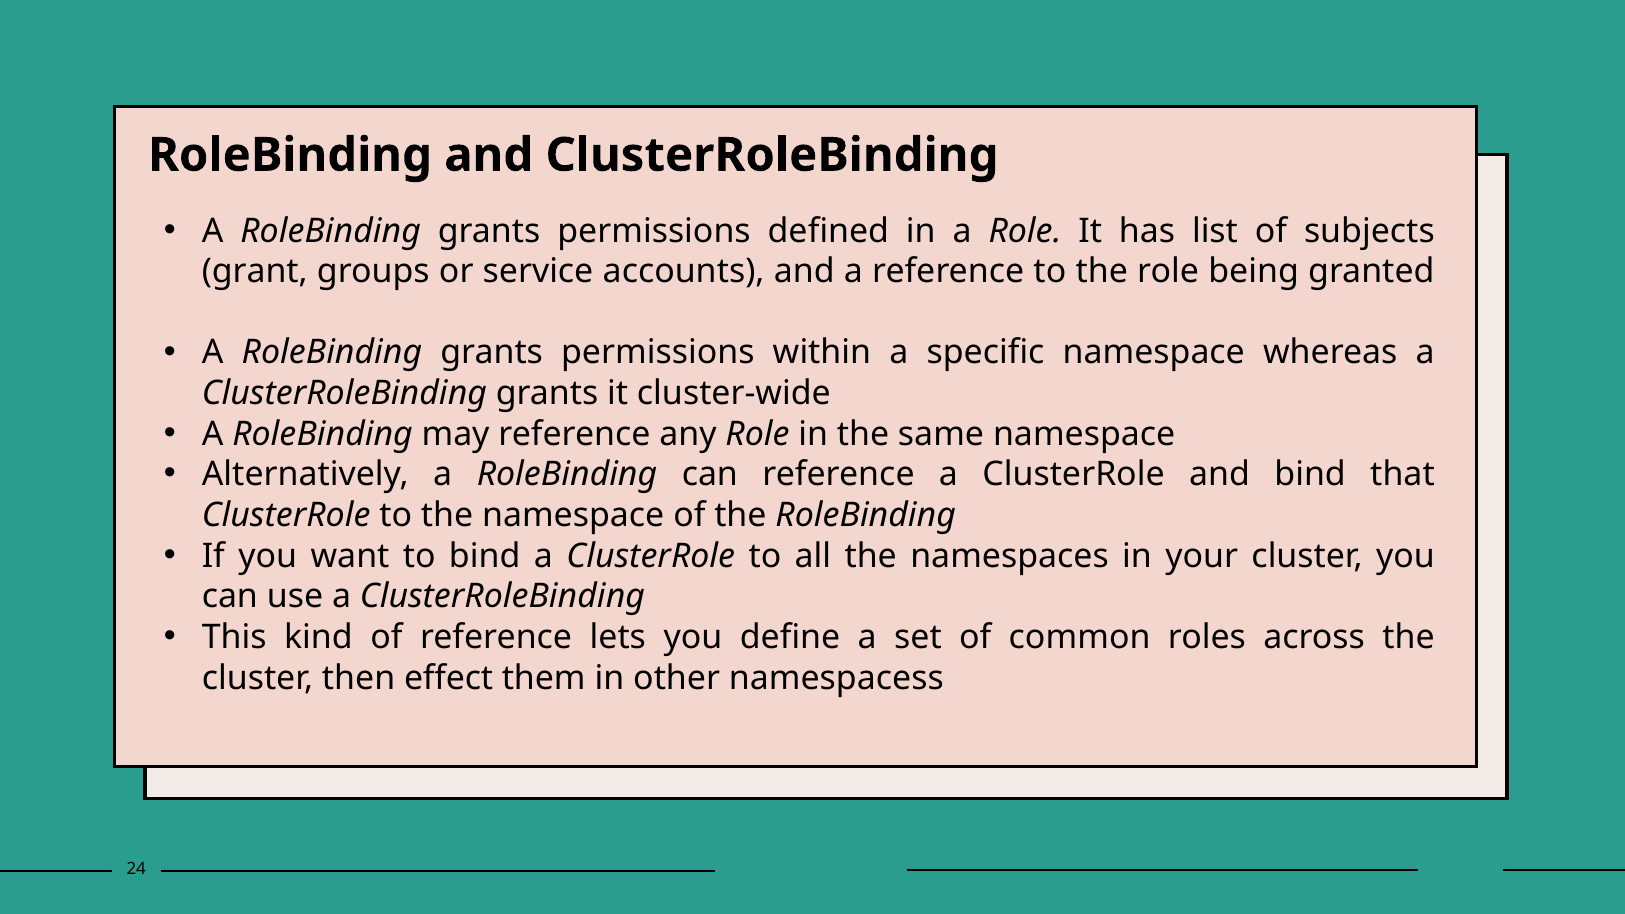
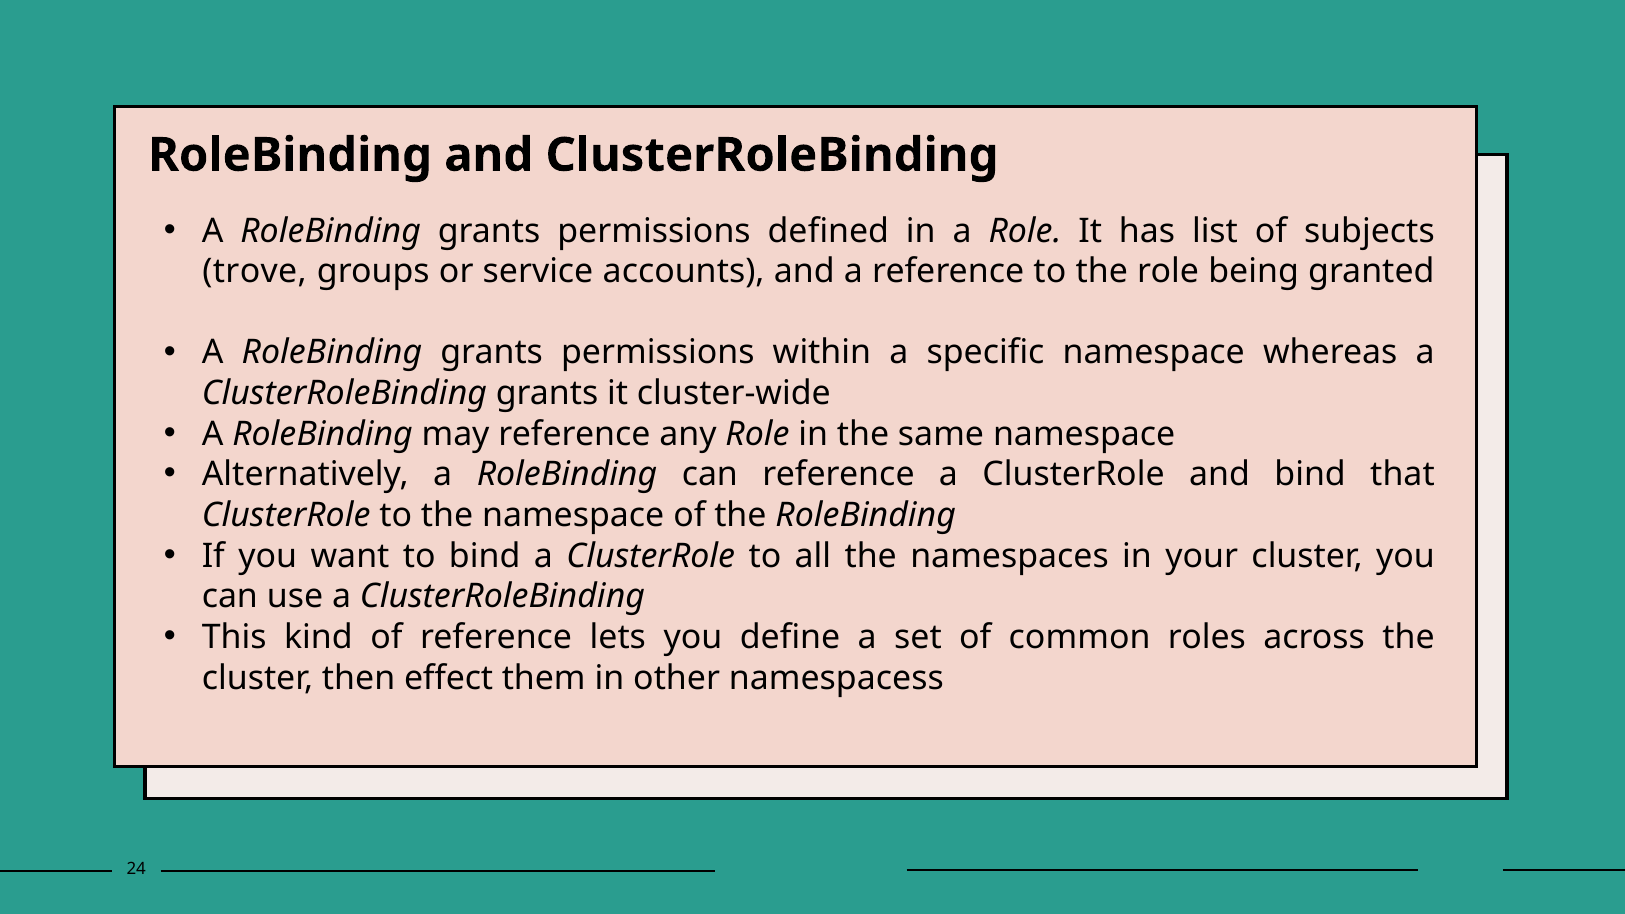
grant: grant -> trove
